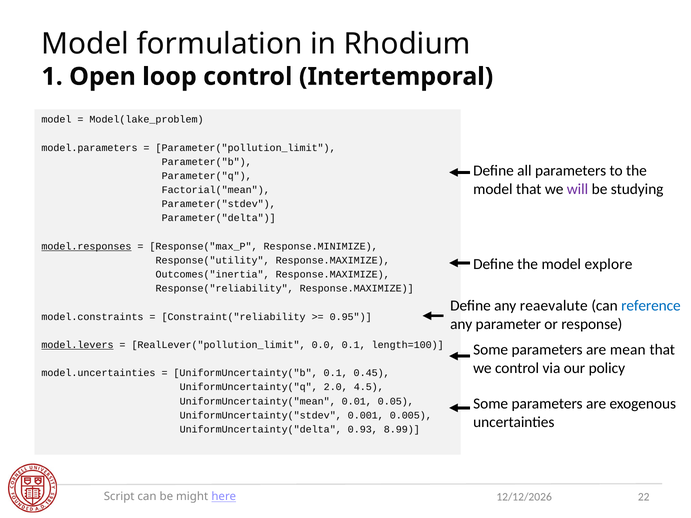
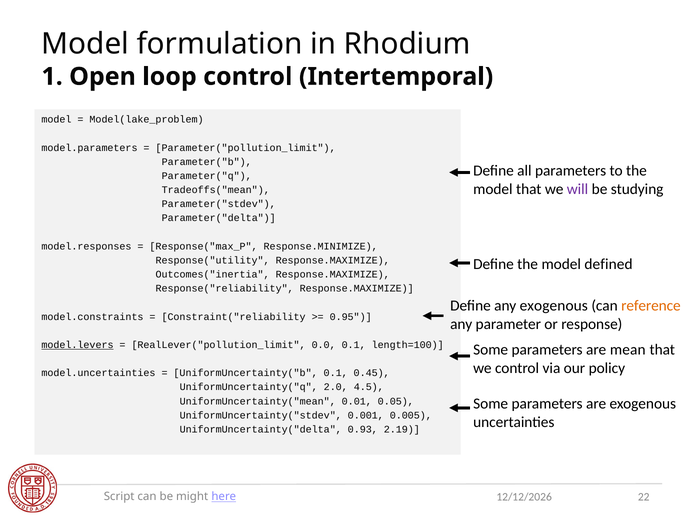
Factorial("mean: Factorial("mean -> Tradeoffs("mean
model.responses underline: present -> none
explore: explore -> defined
any reaevalute: reaevalute -> exogenous
reference colour: blue -> orange
8.99: 8.99 -> 2.19
